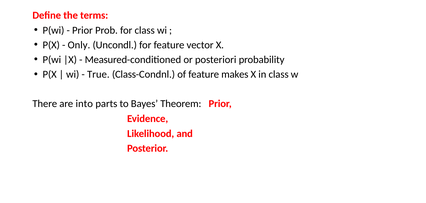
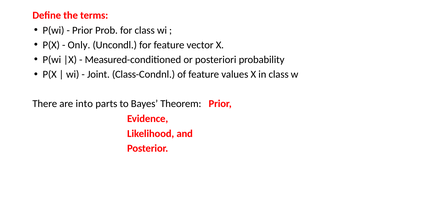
True: True -> Joint
makes: makes -> values
